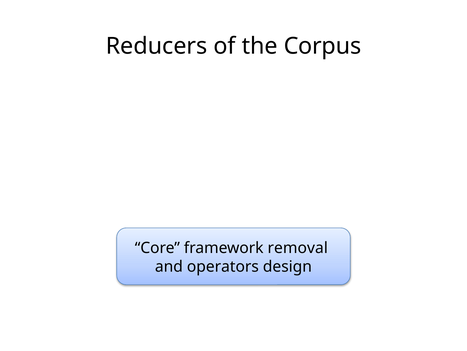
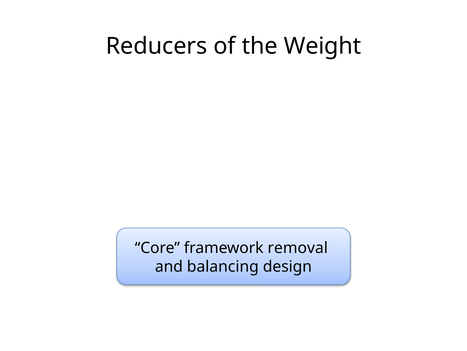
Corpus: Corpus -> Weight
operators: operators -> balancing
